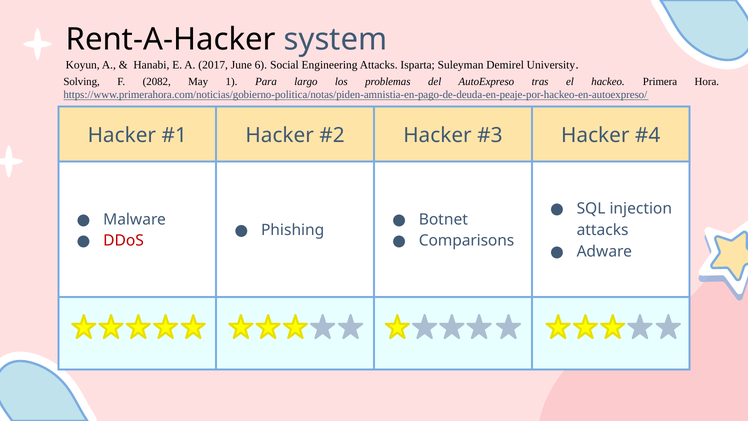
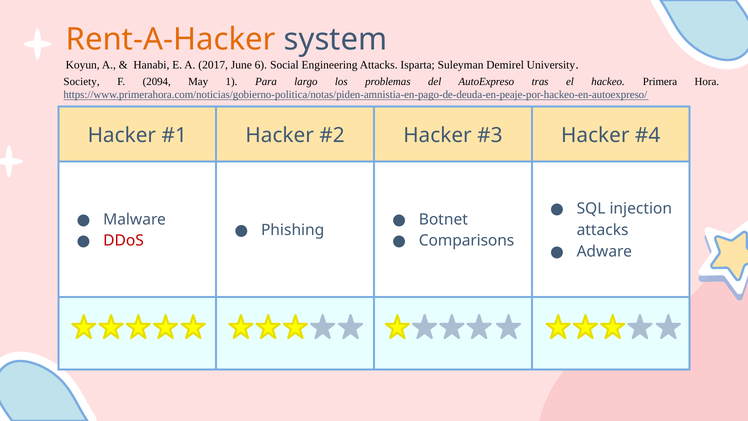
Rent-A-Hacker colour: black -> orange
Solving: Solving -> Society
2082: 2082 -> 2094
